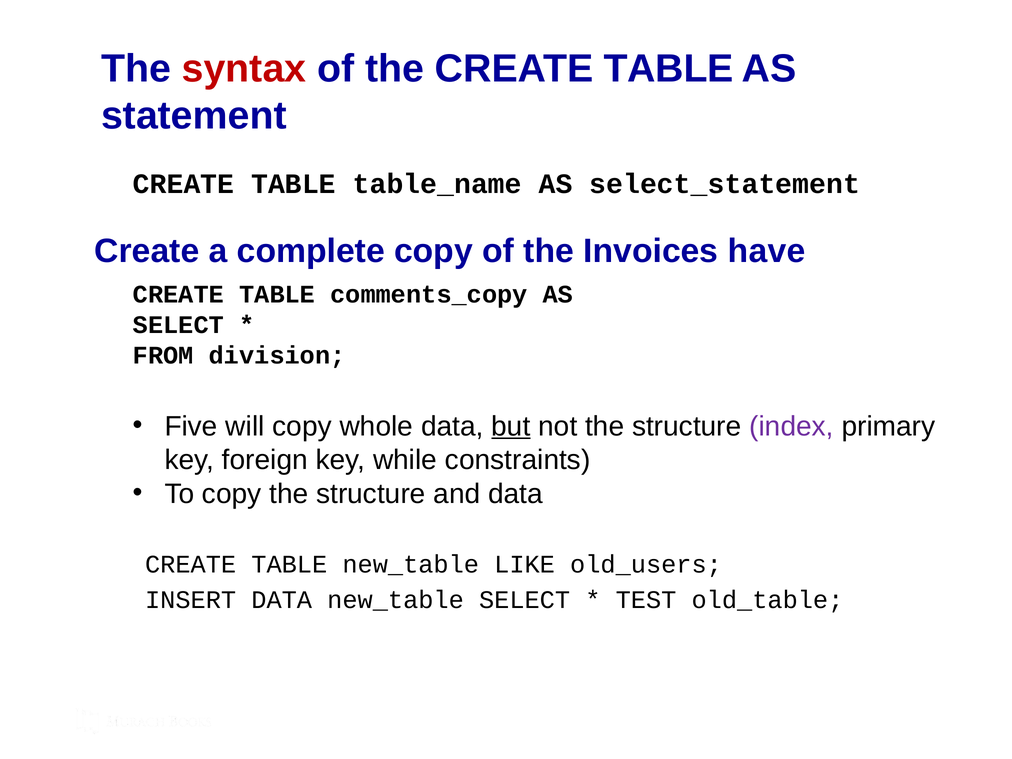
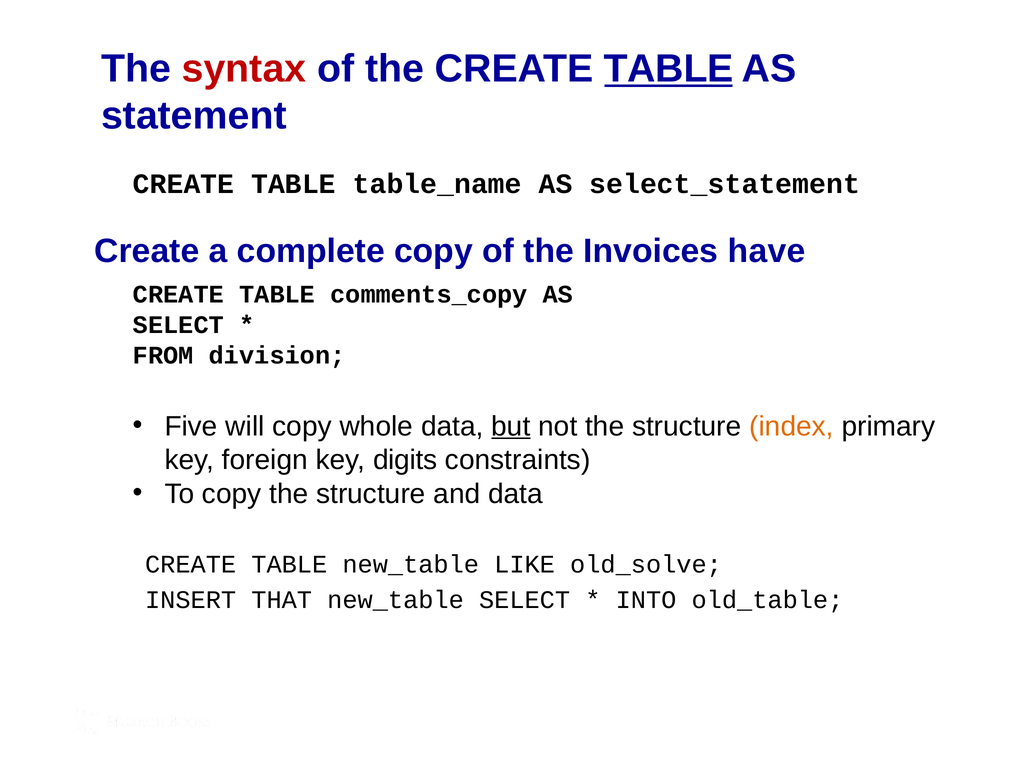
TABLE at (669, 69) underline: none -> present
index colour: purple -> orange
while: while -> digits
old_users: old_users -> old_solve
INSERT DATA: DATA -> THAT
TEST: TEST -> INTO
